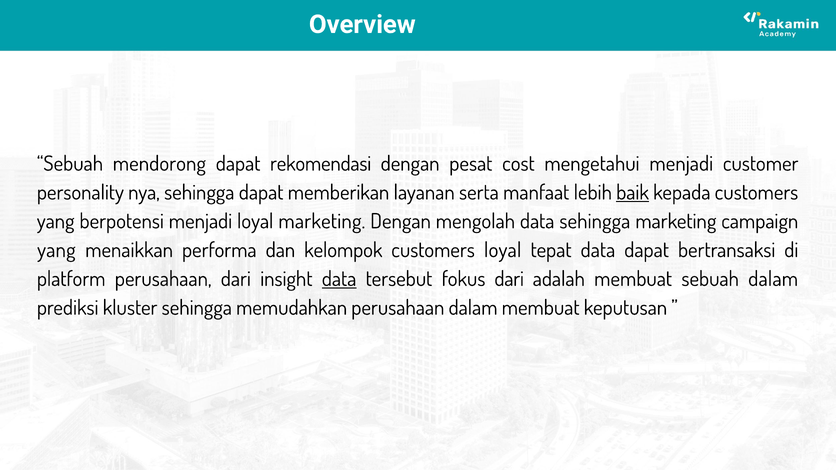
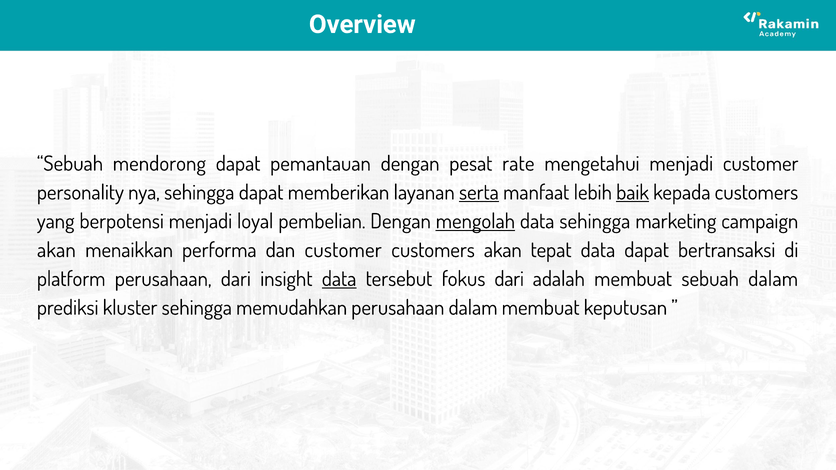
rekomendasi: rekomendasi -> pemantauan
cost: cost -> rate
serta underline: none -> present
loyal marketing: marketing -> pembelian
mengolah underline: none -> present
yang at (56, 250): yang -> akan
dan kelompok: kelompok -> customer
customers loyal: loyal -> akan
